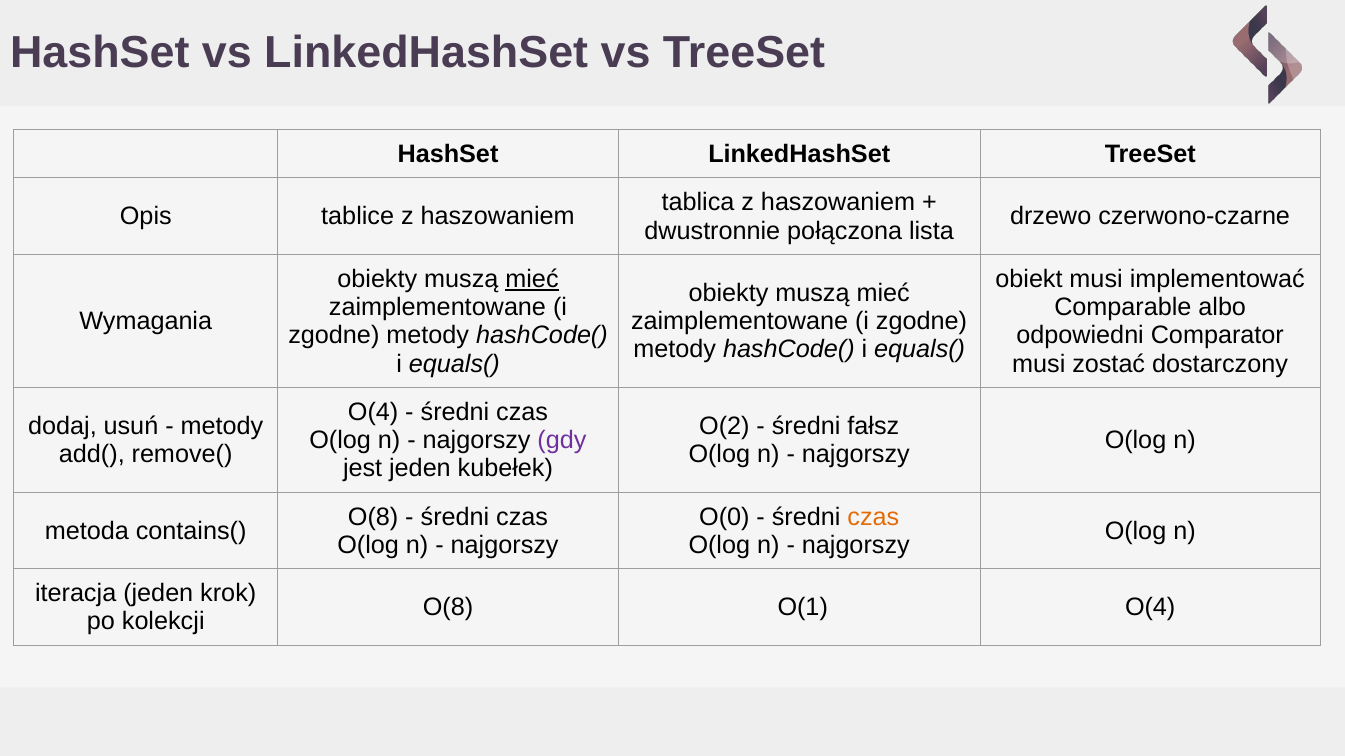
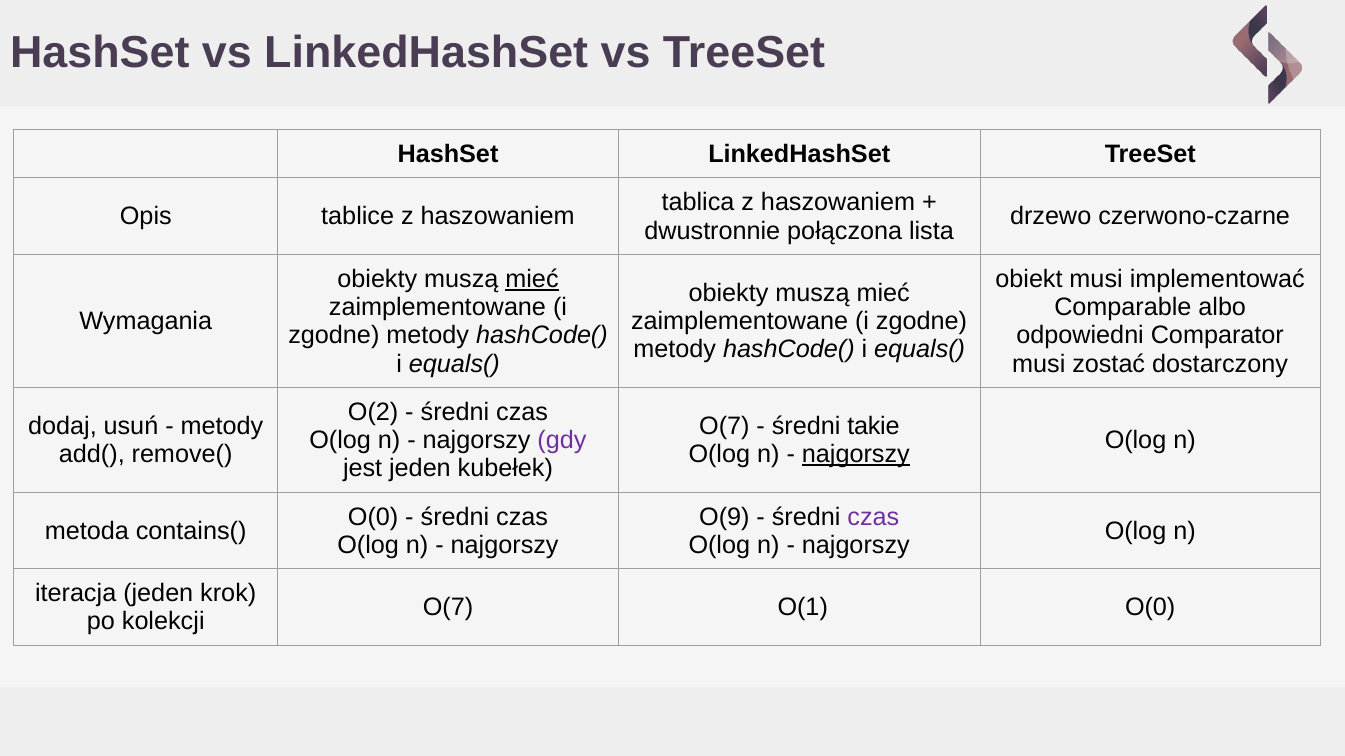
O(4 at (373, 412): O(4 -> O(2
O(2 at (724, 426): O(2 -> O(7
fałsz: fałsz -> takie
najgorszy at (856, 455) underline: none -> present
O(8 at (373, 517): O(8 -> O(0
O(0: O(0 -> O(9
czas at (873, 517) colour: orange -> purple
O(8 at (448, 608): O(8 -> O(7
O(1 O(4: O(4 -> O(0
